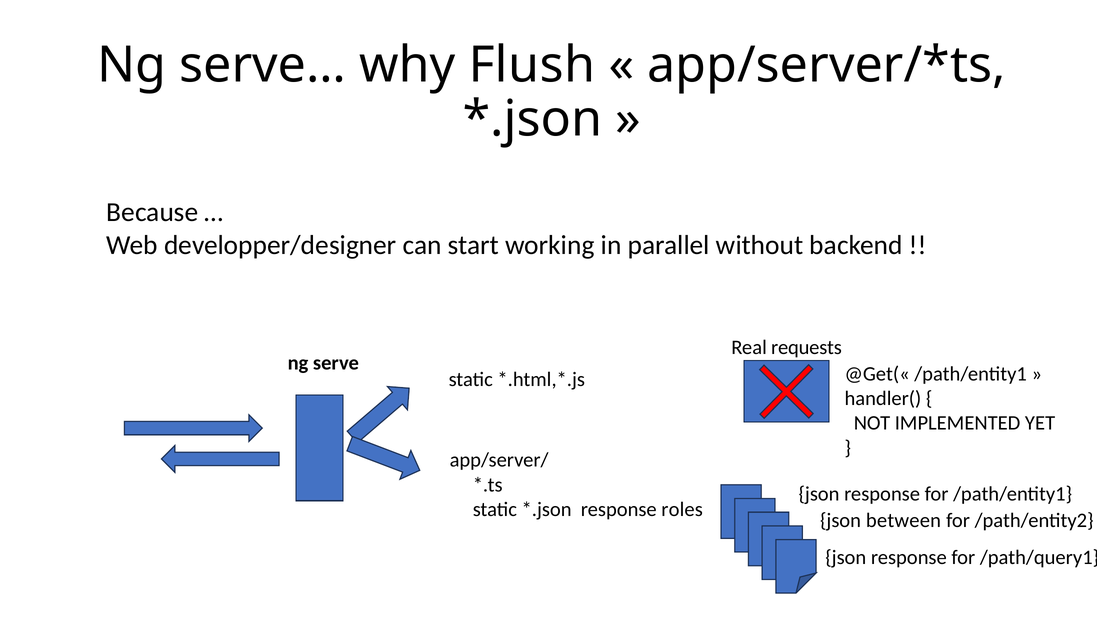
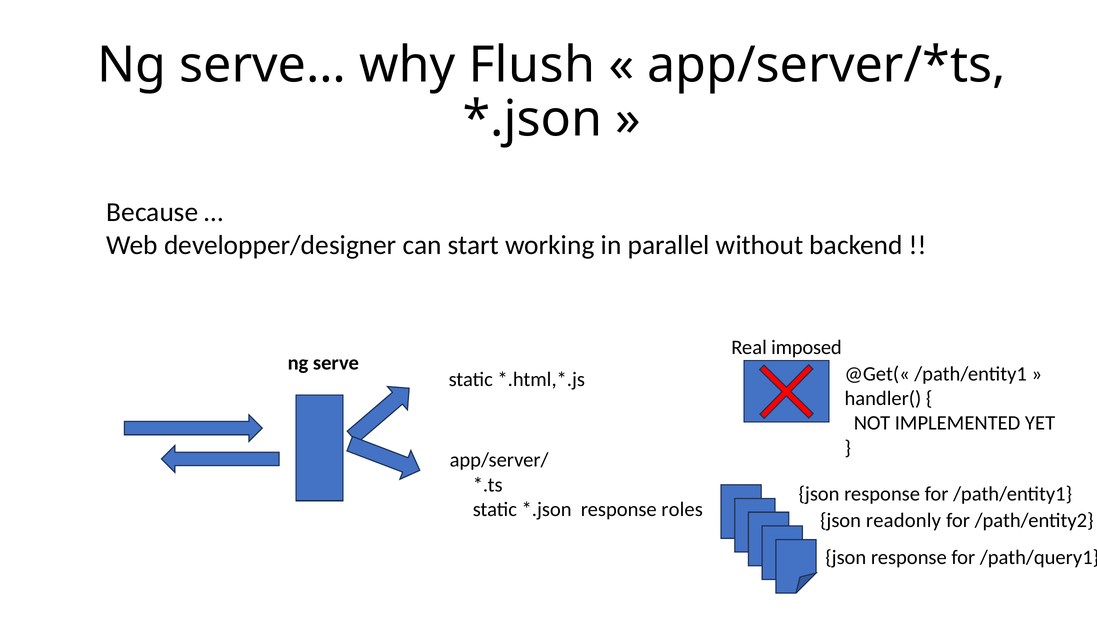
requests: requests -> imposed
between: between -> readonly
